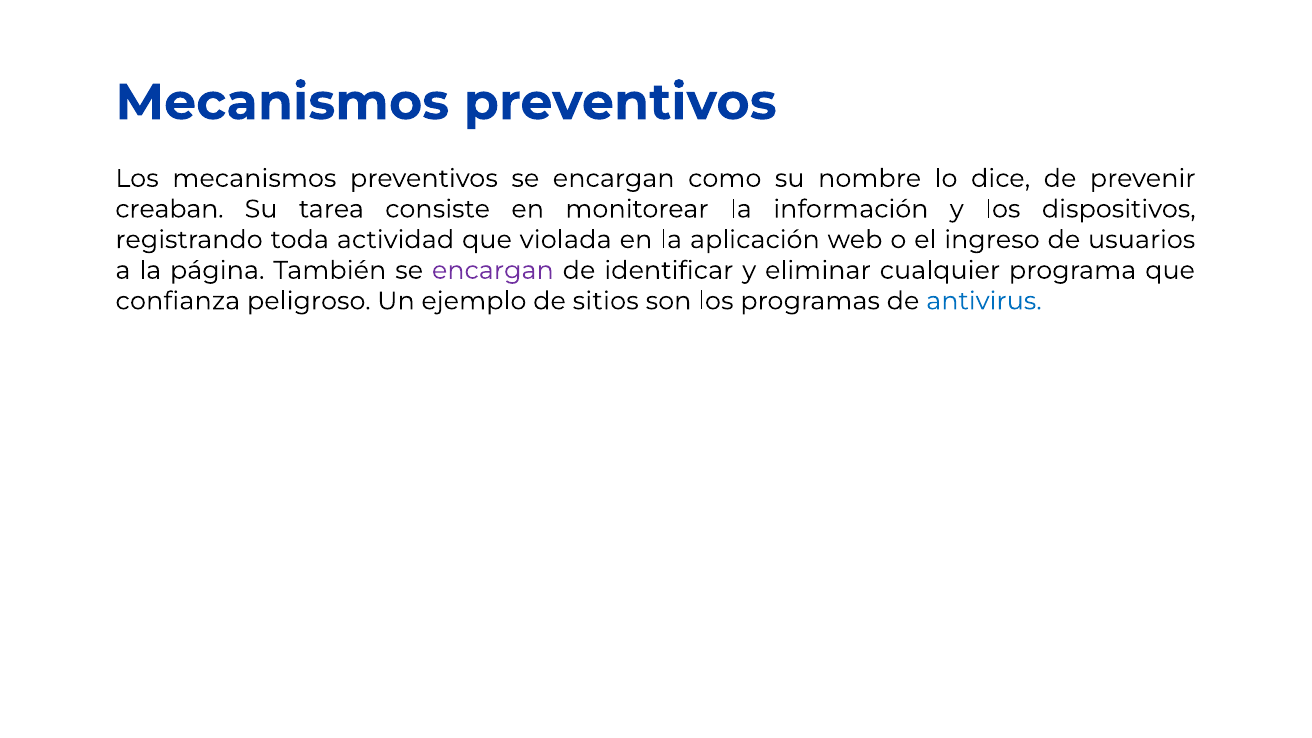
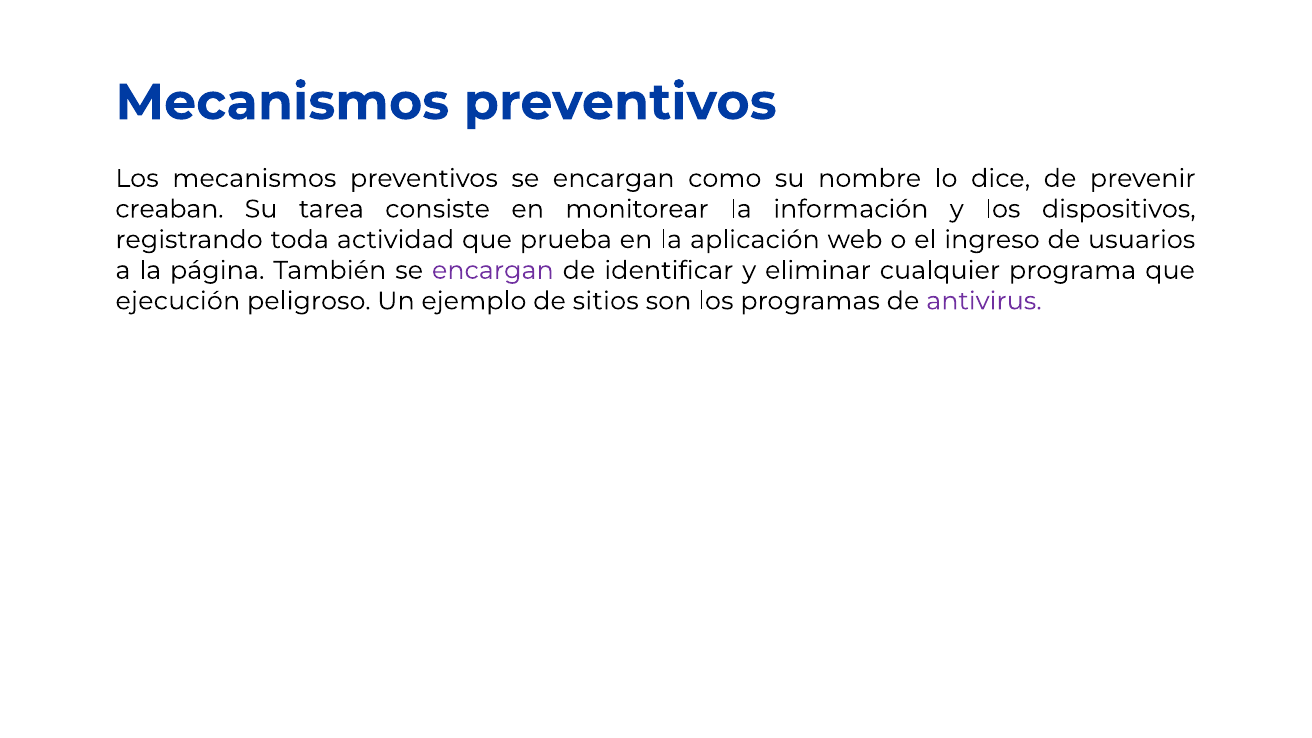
violada: violada -> prueba
confianza: confianza -> ejecución
antivirus colour: blue -> purple
